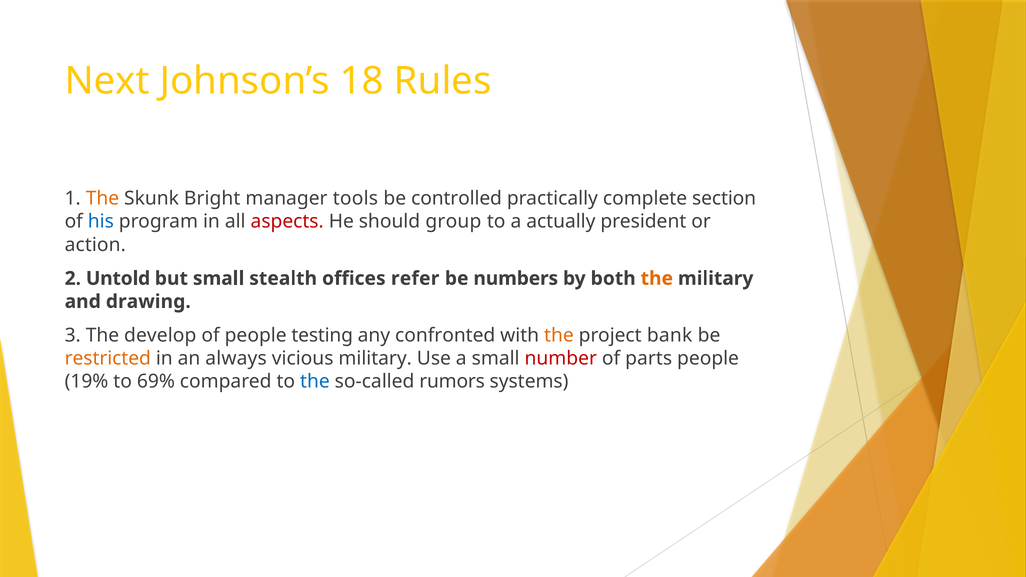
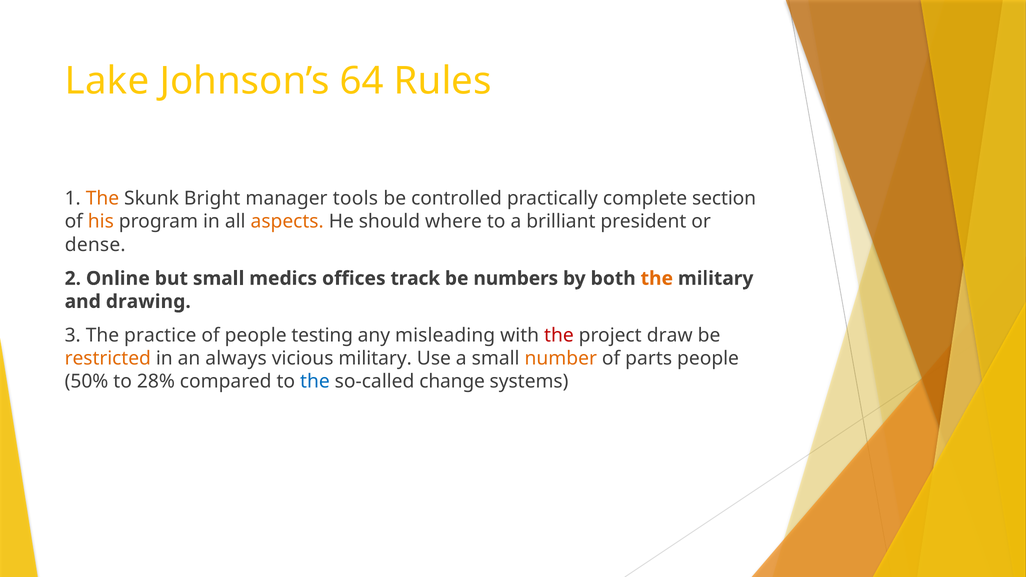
Next: Next -> Lake
18: 18 -> 64
his colour: blue -> orange
aspects colour: red -> orange
group: group -> where
actually: actually -> brilliant
action: action -> dense
Untold: Untold -> Online
stealth: stealth -> medics
refer: refer -> track
develop: develop -> practice
confronted: confronted -> misleading
the at (559, 335) colour: orange -> red
bank: bank -> draw
number colour: red -> orange
19%: 19% -> 50%
69%: 69% -> 28%
rumors: rumors -> change
